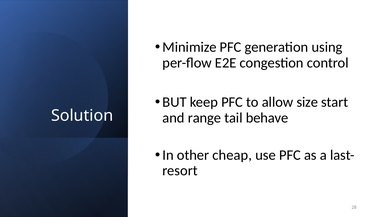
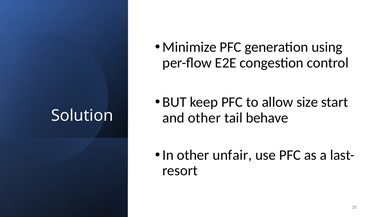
and range: range -> other
cheap: cheap -> unfair
